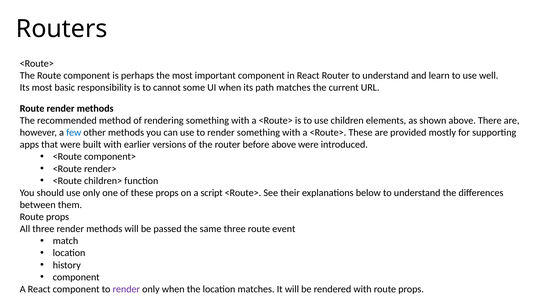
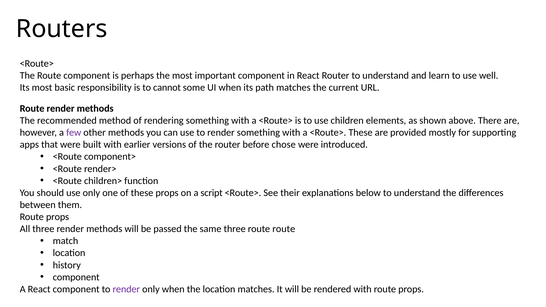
few colour: blue -> purple
before above: above -> chose
route event: event -> route
